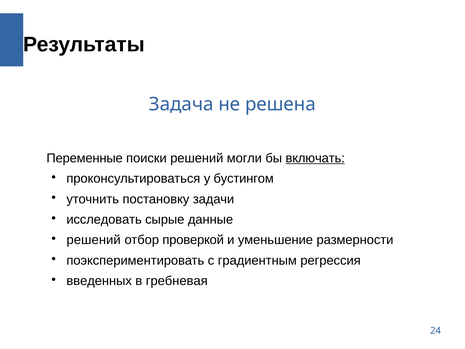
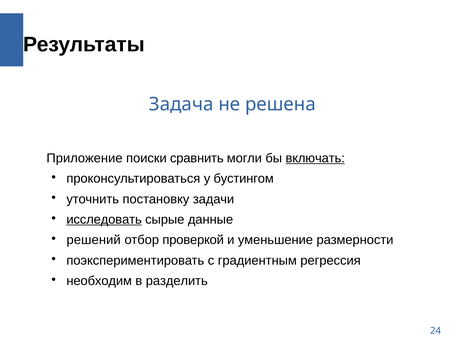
Переменные: Переменные -> Приложение
поиски решений: решений -> сравнить
исследовать underline: none -> present
введенных: введенных -> необходим
гребневая: гребневая -> разделить
